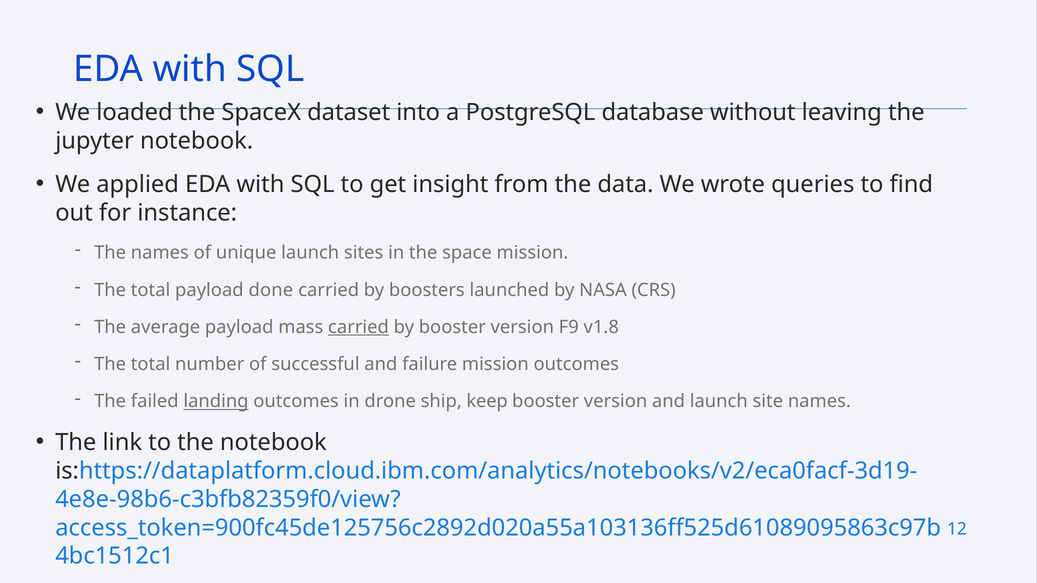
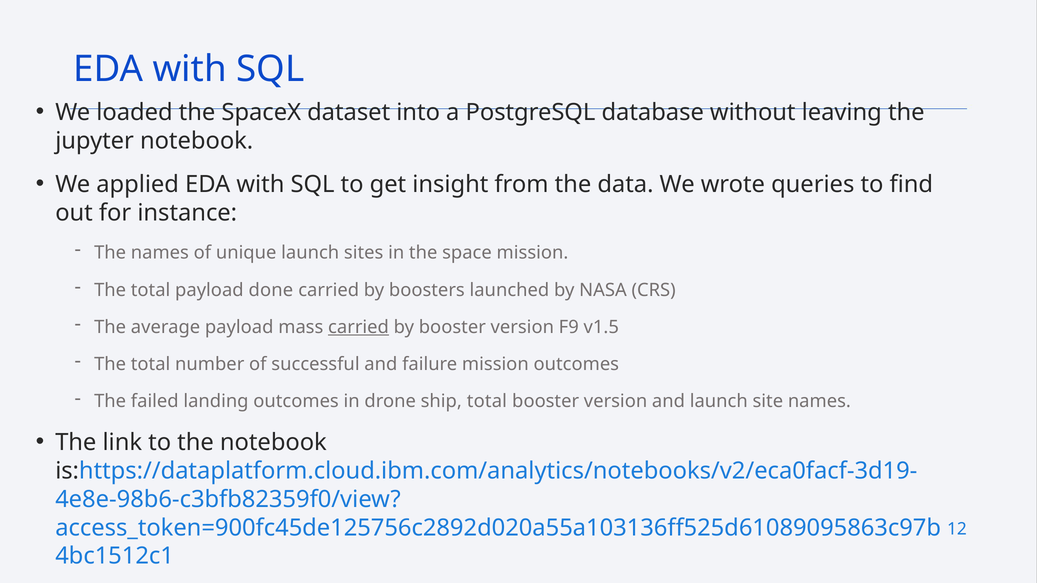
v1.8: v1.8 -> v1.5
landing underline: present -> none
ship keep: keep -> total
